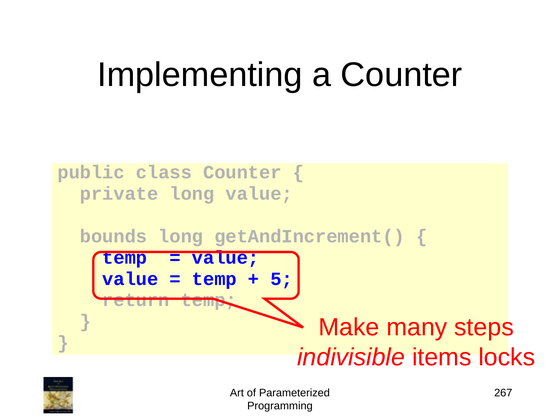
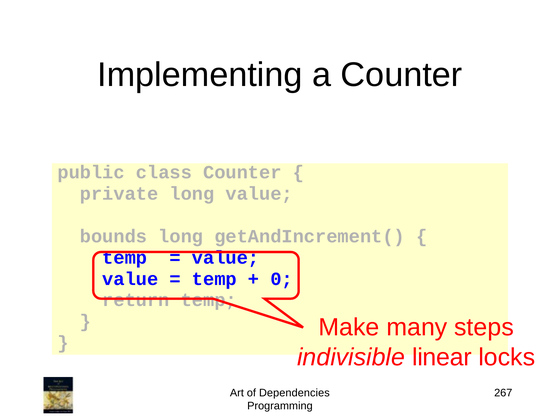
5: 5 -> 0
items: items -> linear
Parameterized: Parameterized -> Dependencies
